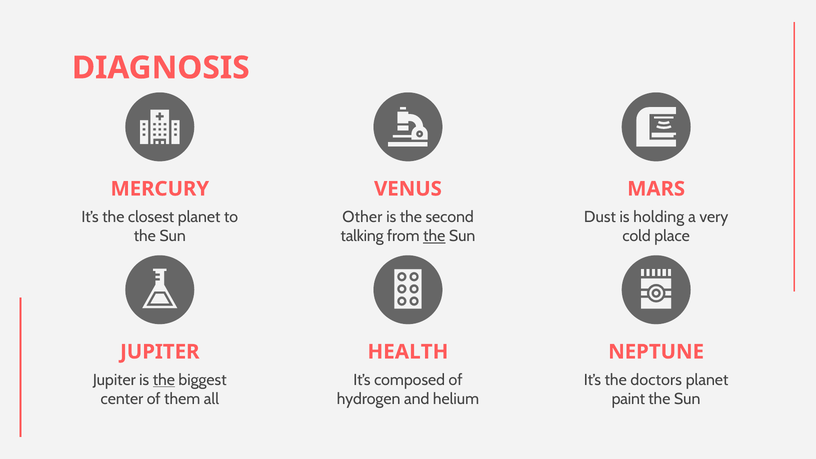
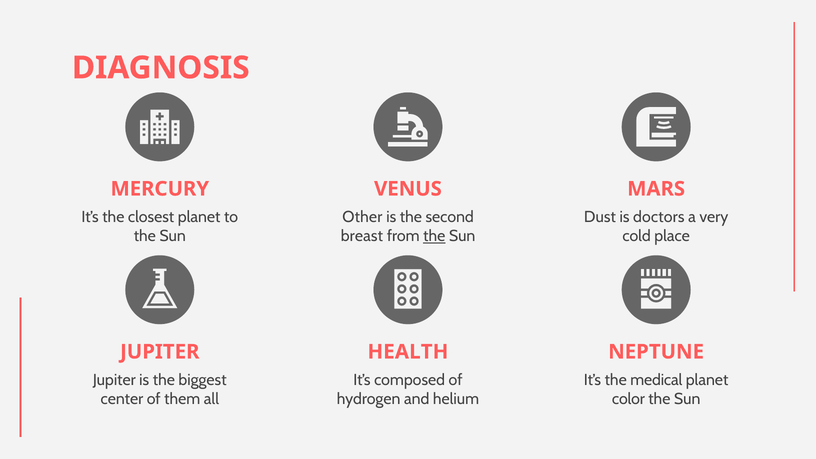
holding: holding -> doctors
talking: talking -> breast
the at (164, 380) underline: present -> none
doctors: doctors -> medical
paint: paint -> color
